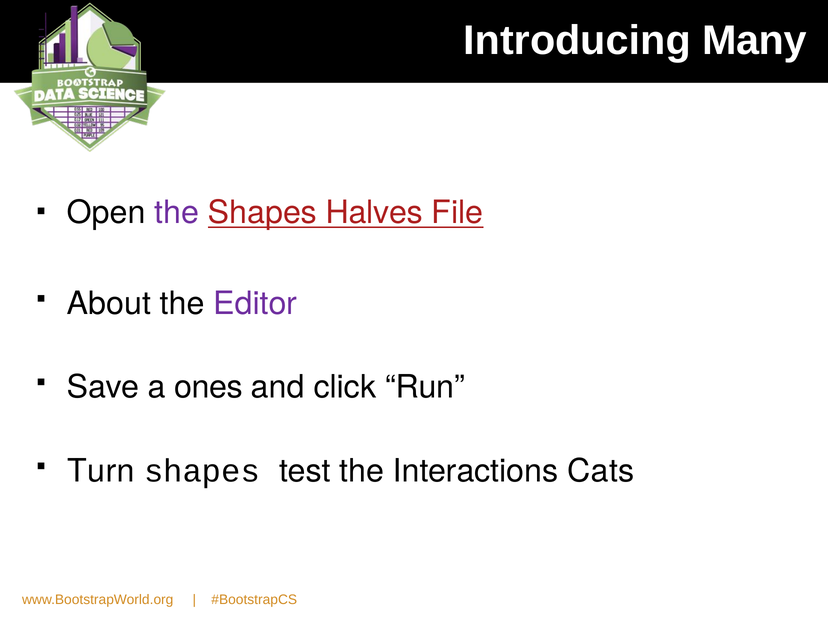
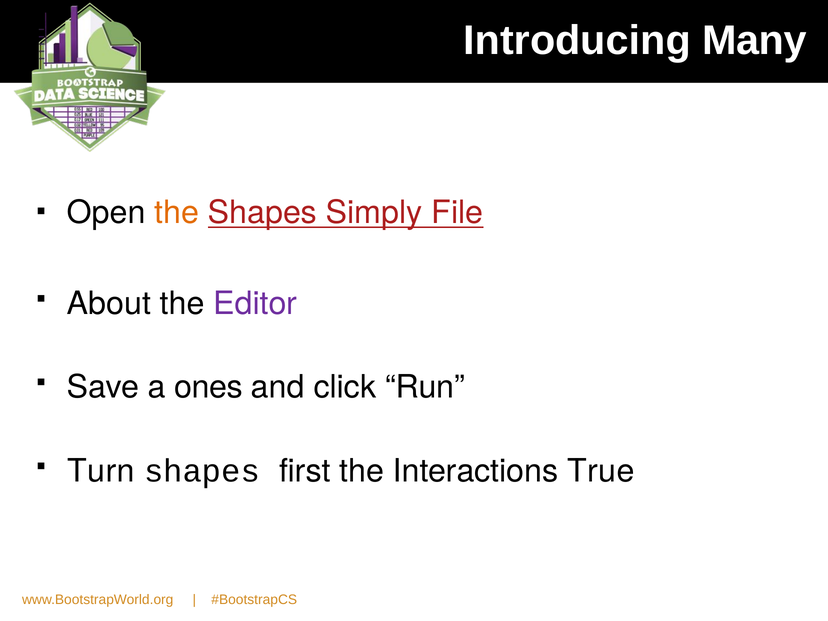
the at (177, 212) colour: purple -> orange
Halves: Halves -> Simply
test: test -> first
Cats: Cats -> True
